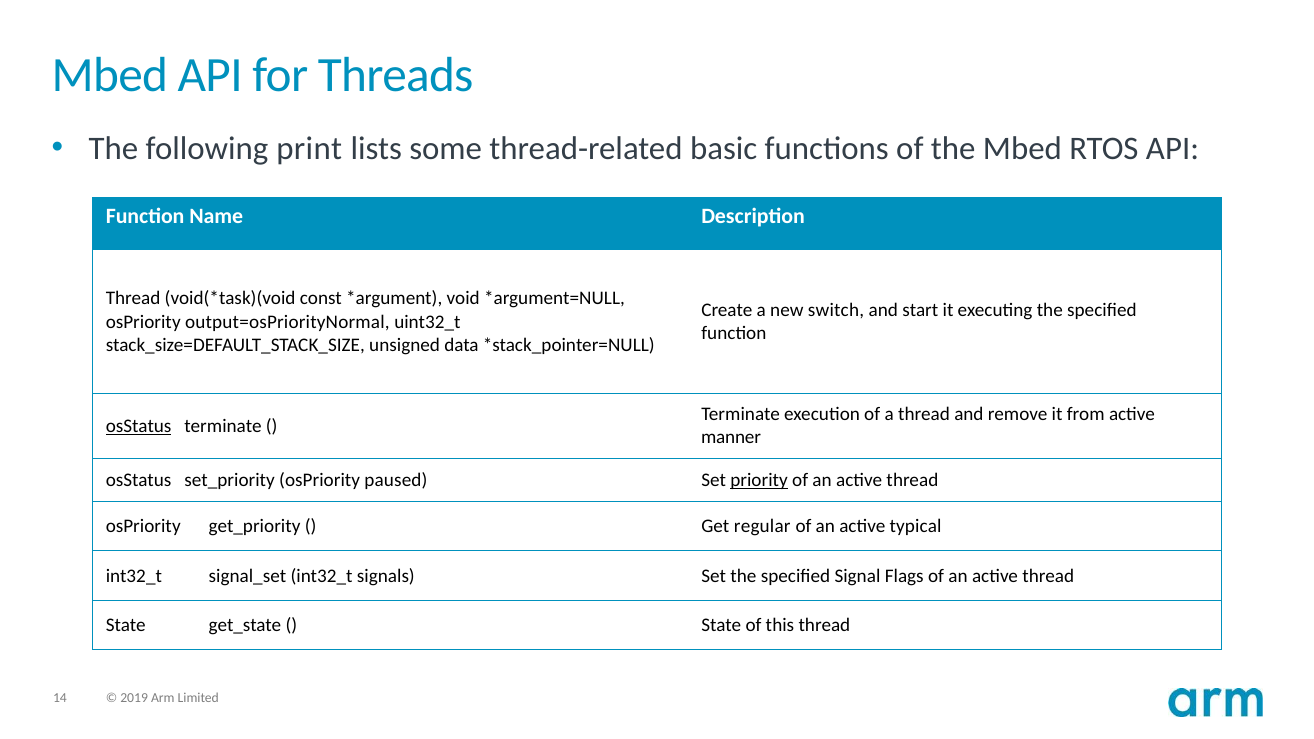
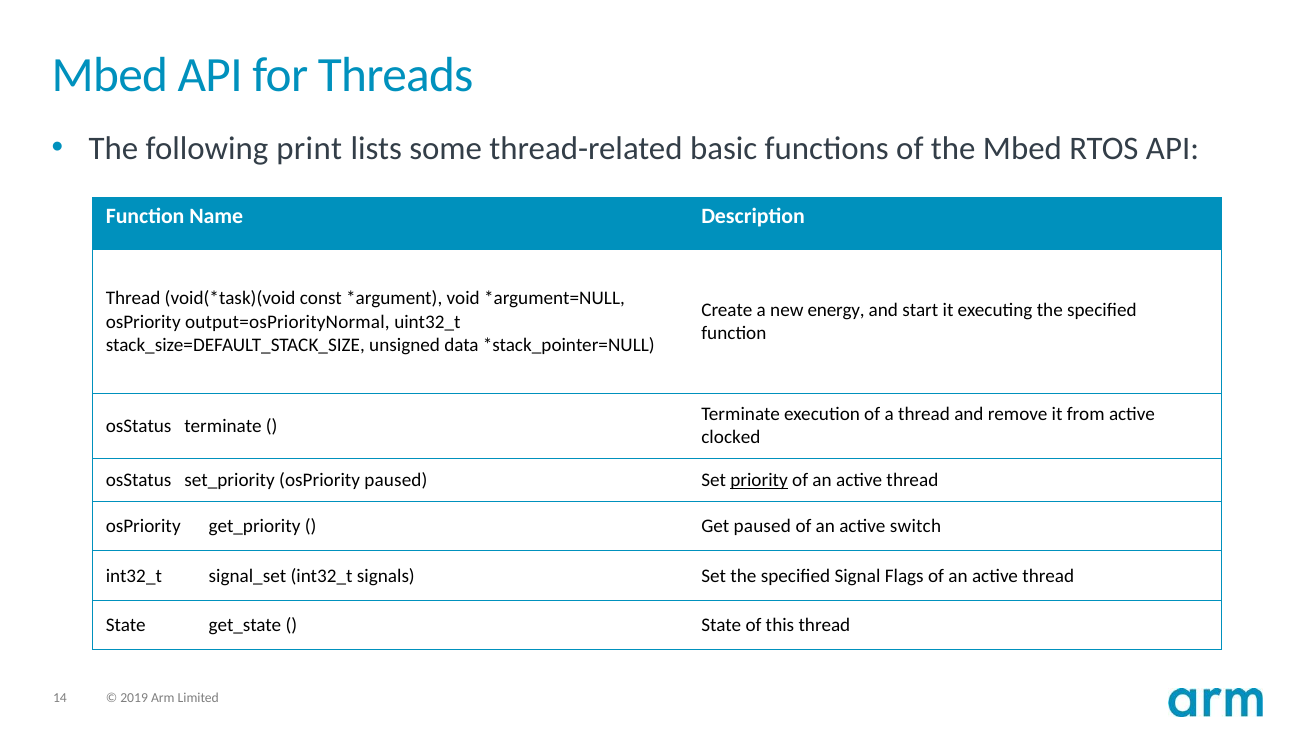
switch: switch -> energy
osStatus at (139, 426) underline: present -> none
manner: manner -> clocked
Get regular: regular -> paused
typical: typical -> switch
